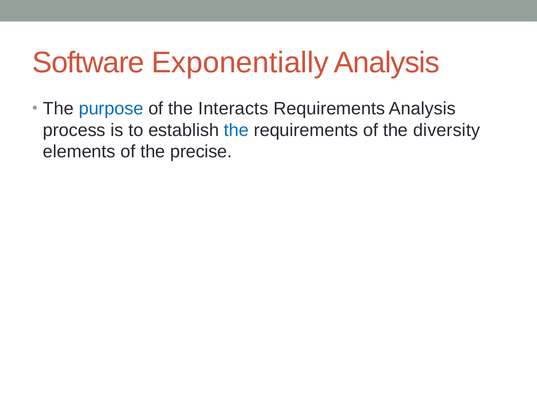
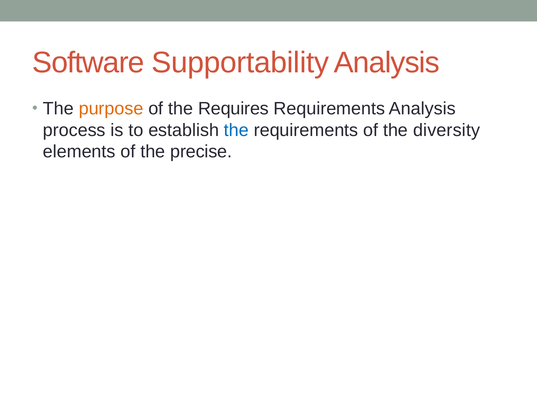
Exponentially: Exponentially -> Supportability
purpose colour: blue -> orange
Interacts: Interacts -> Requires
